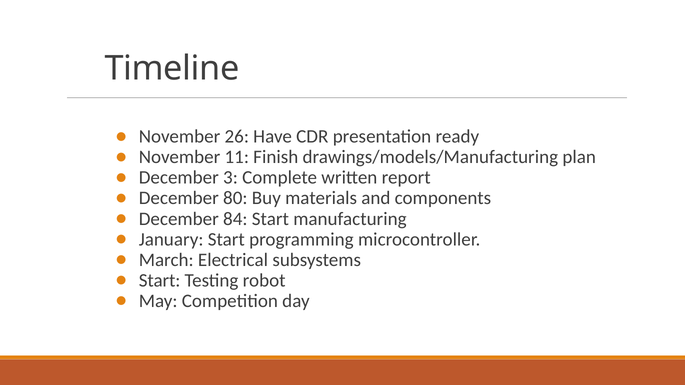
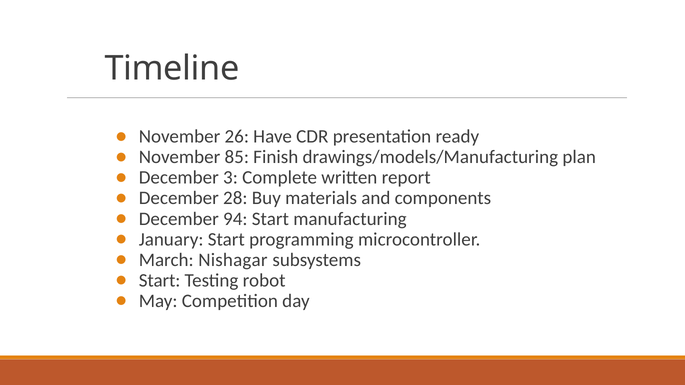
11: 11 -> 85
80: 80 -> 28
84: 84 -> 94
Electrical: Electrical -> Nishagar
